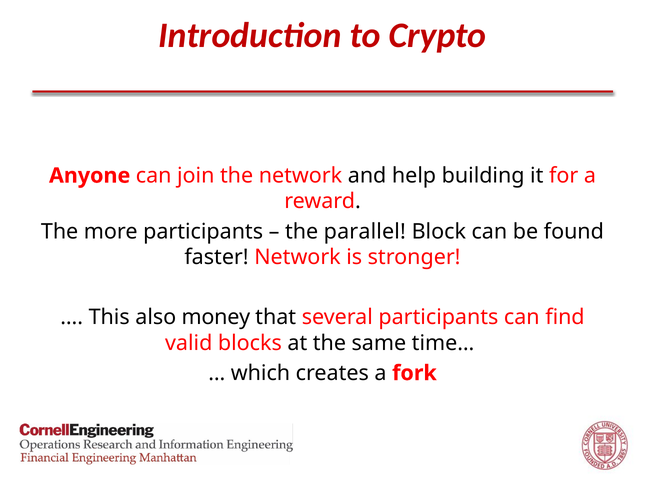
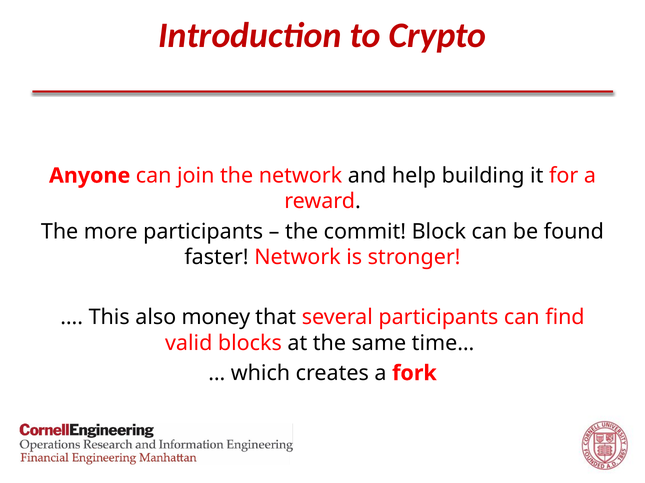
parallel: parallel -> commit
